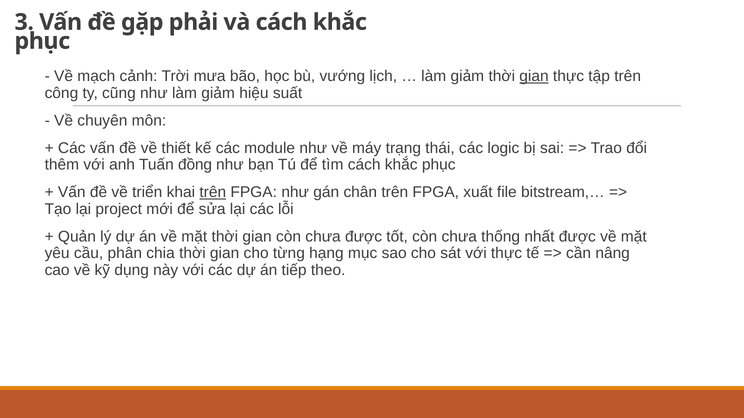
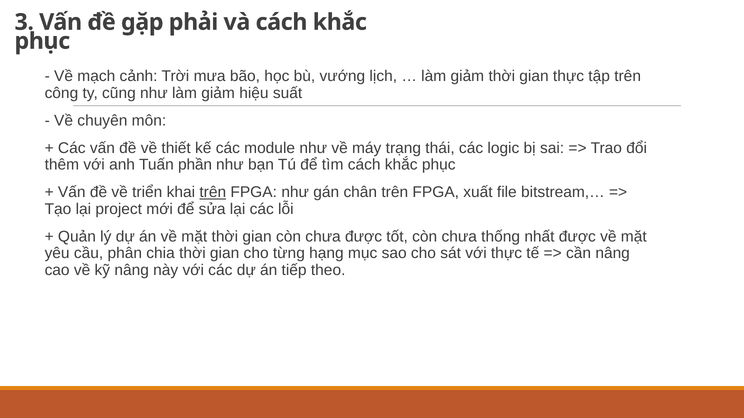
gian at (534, 76) underline: present -> none
đồng: đồng -> phần
kỹ dụng: dụng -> nâng
